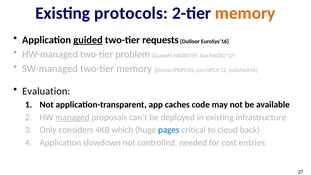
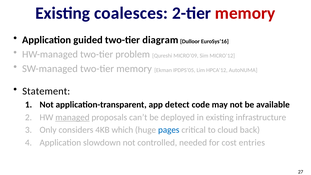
protocols: protocols -> coalesces
memory at (245, 13) colour: orange -> red
guided underline: present -> none
requests: requests -> diagram
Evaluation: Evaluation -> Statement
caches: caches -> detect
